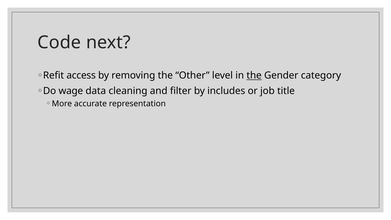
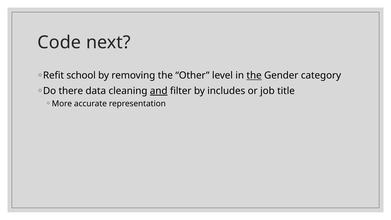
access: access -> school
wage: wage -> there
and underline: none -> present
